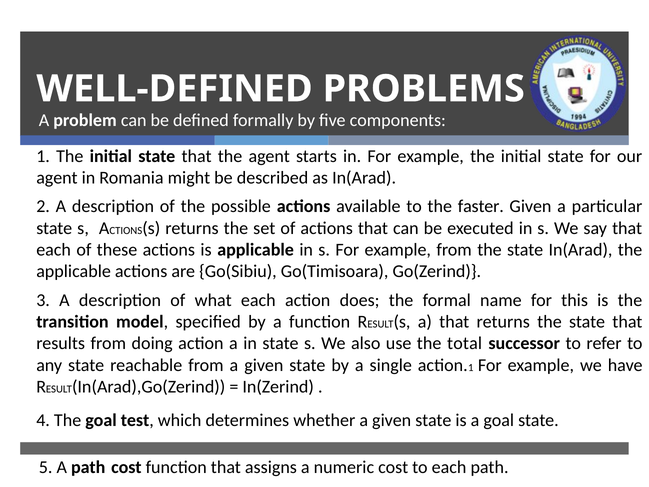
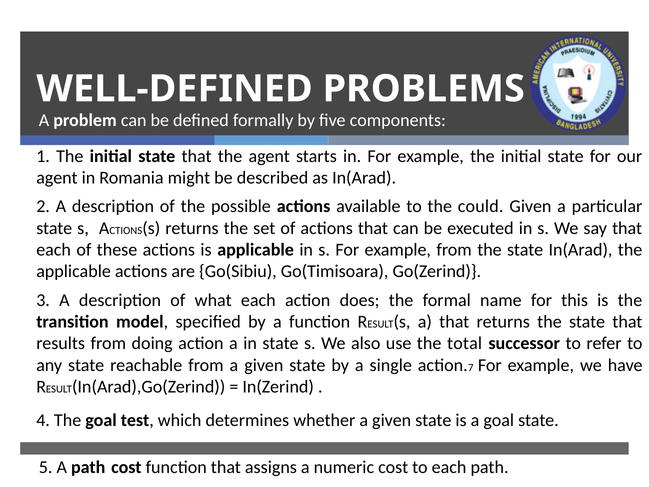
faster: faster -> could
action 1: 1 -> 7
